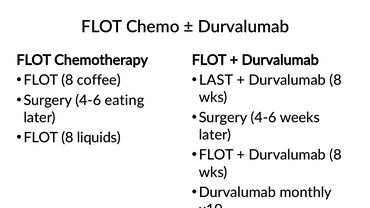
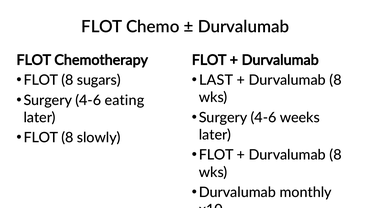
coffee: coffee -> sugars
liquids: liquids -> slowly
